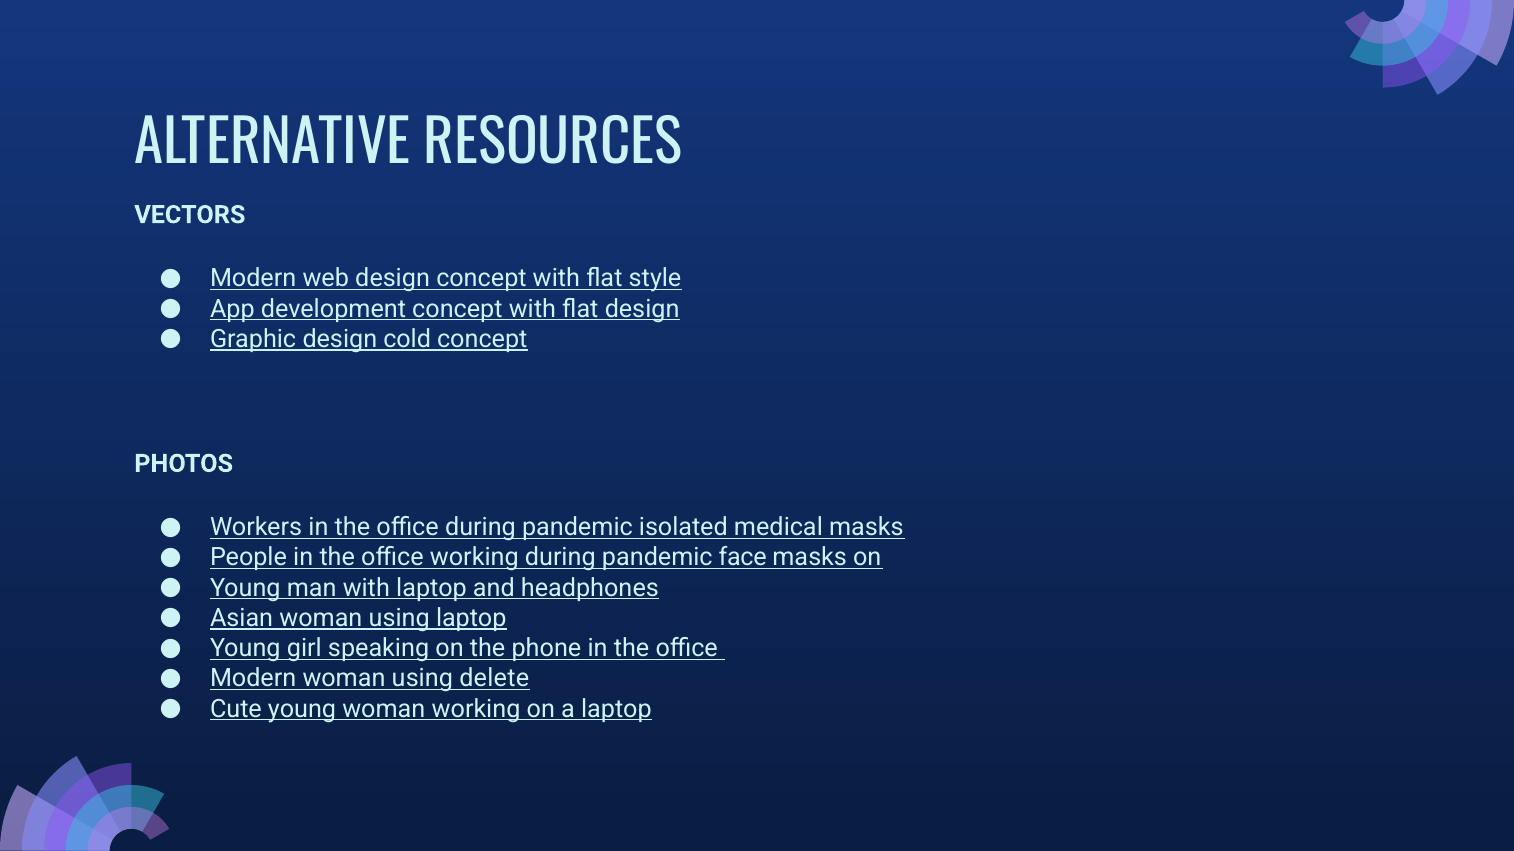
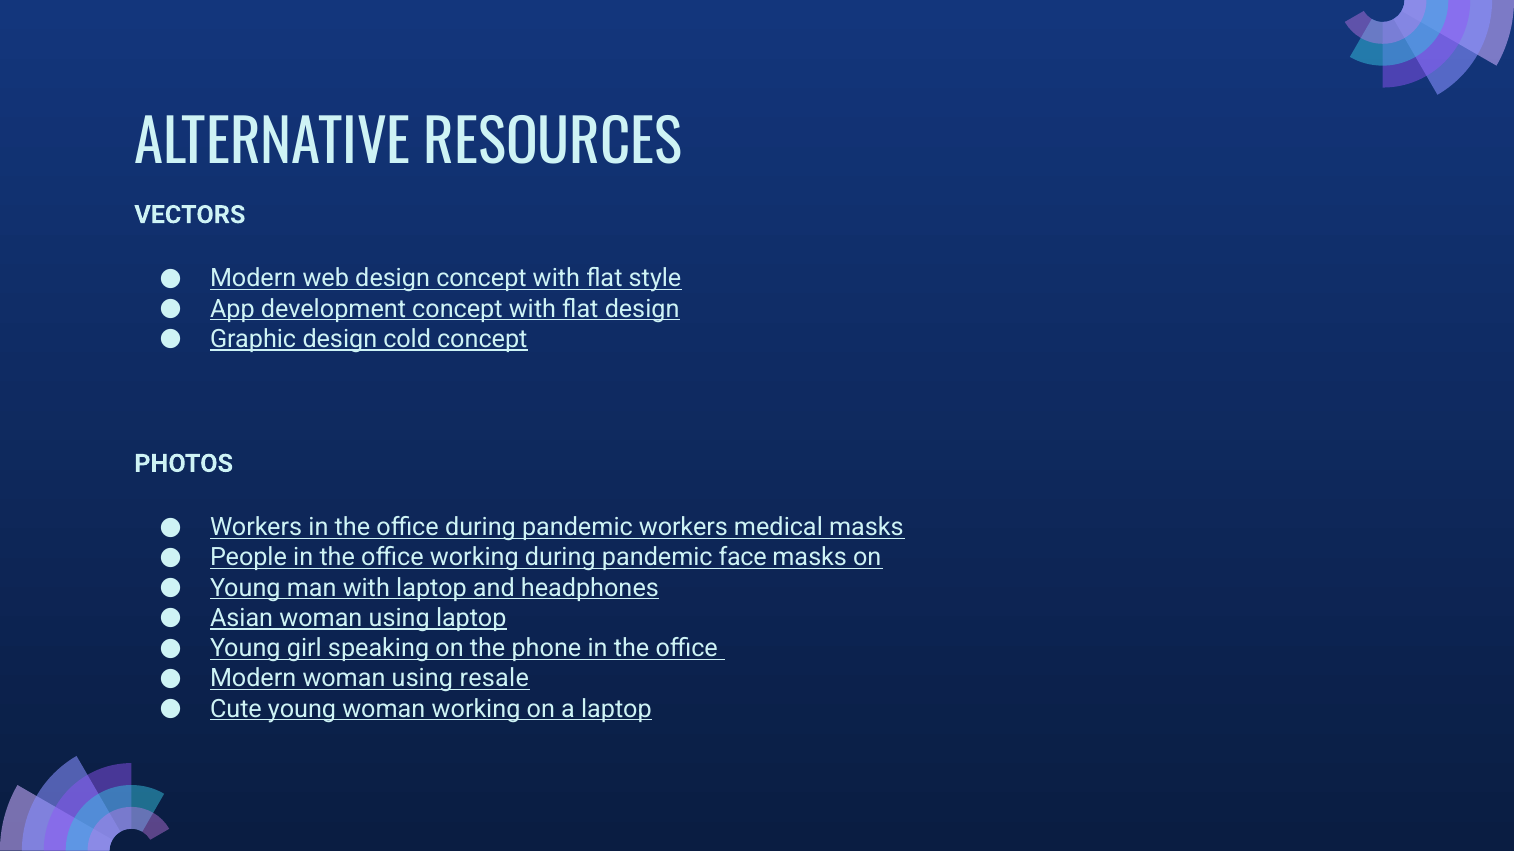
pandemic isolated: isolated -> workers
delete: delete -> resale
